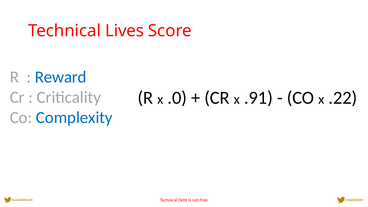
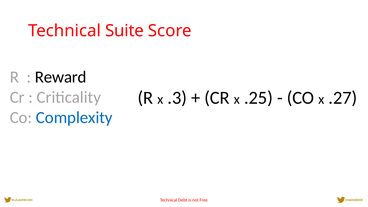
Lives: Lives -> Suite
Reward colour: blue -> black
.0: .0 -> .3
.91: .91 -> .25
.22: .22 -> .27
